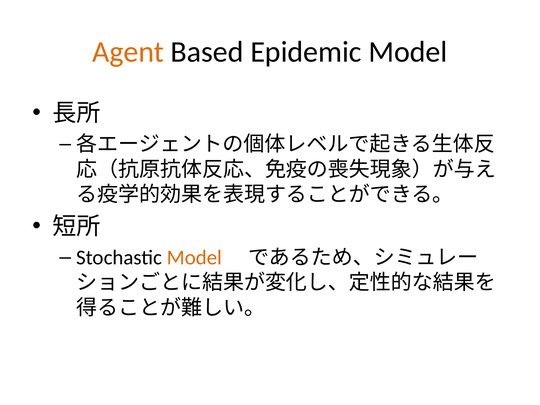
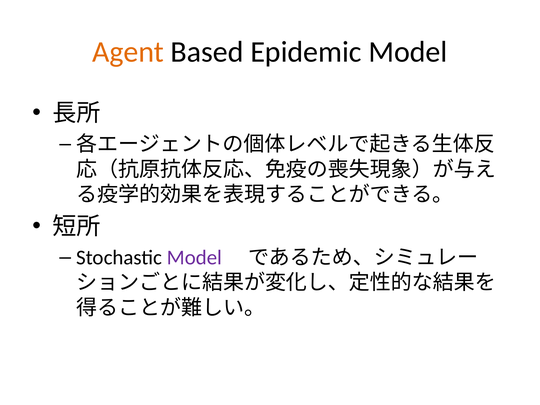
Model at (194, 258) colour: orange -> purple
